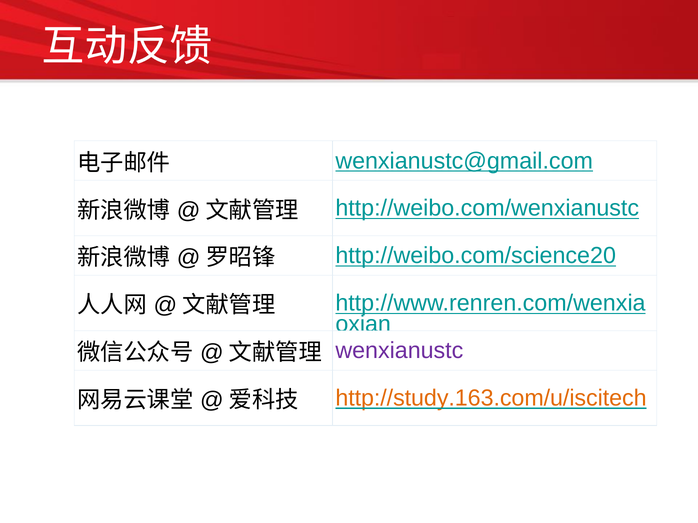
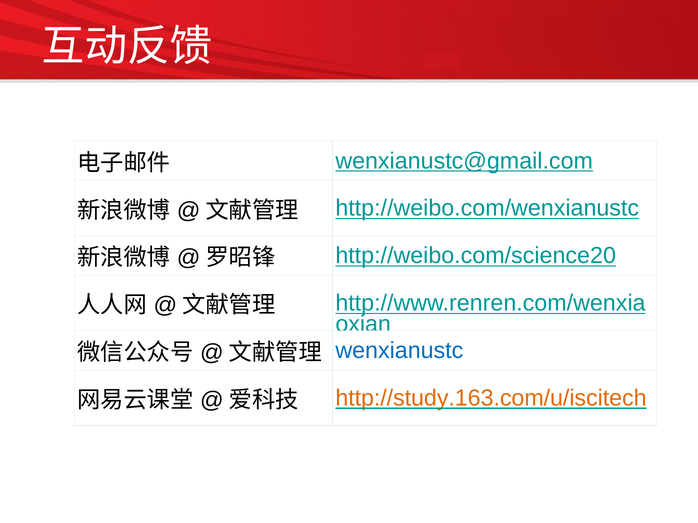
wenxianustc colour: purple -> blue
